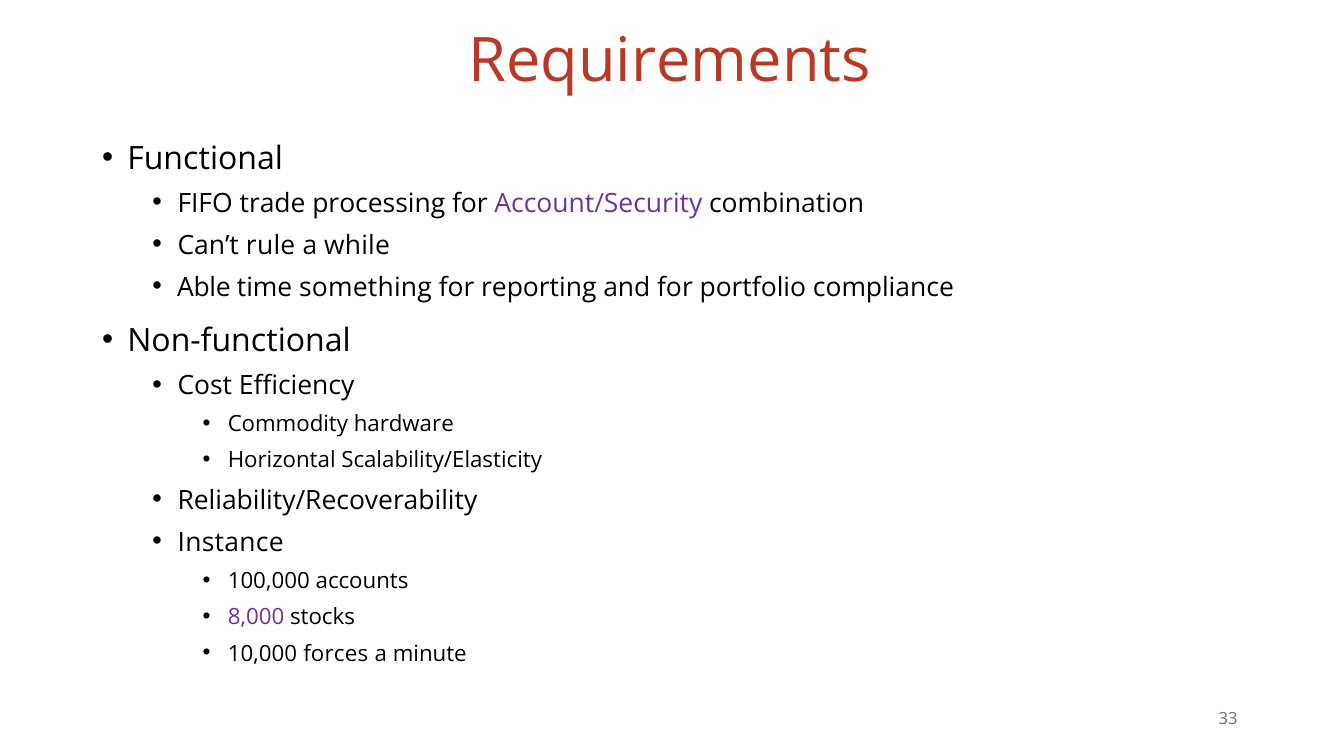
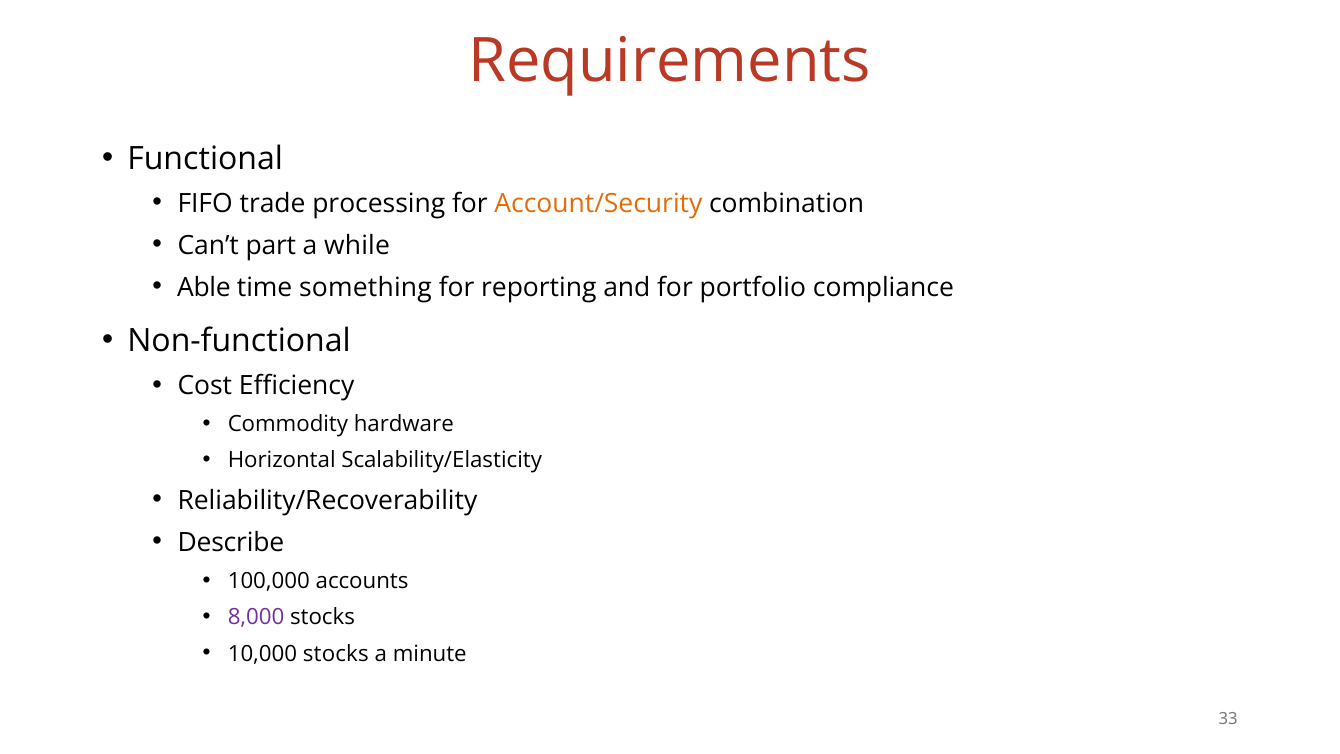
Account/Security colour: purple -> orange
rule: rule -> part
Instance: Instance -> Describe
10,000 forces: forces -> stocks
